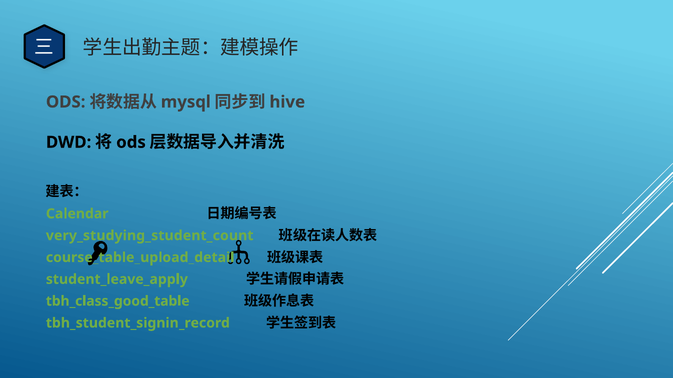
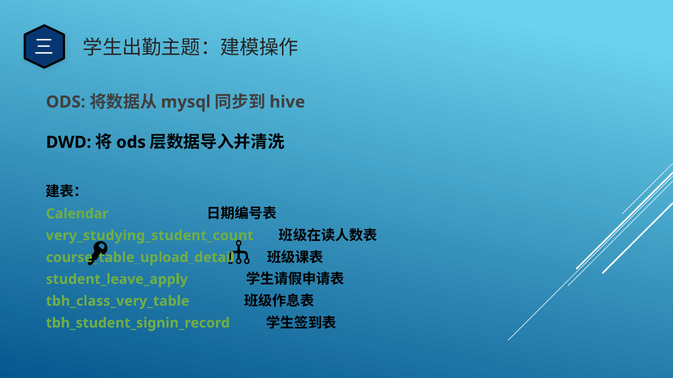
tbh_class_good_table: tbh_class_good_table -> tbh_class_very_table
